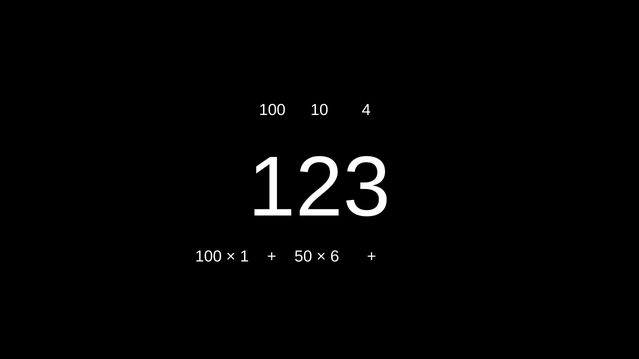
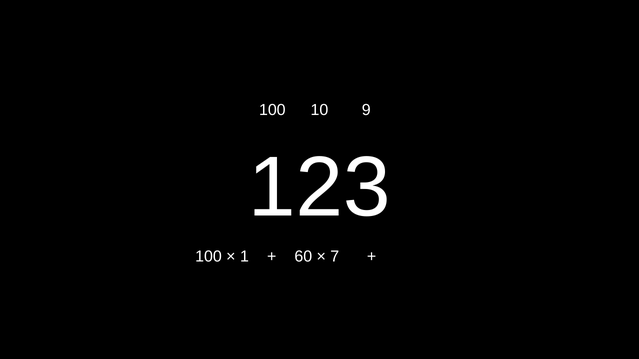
4: 4 -> 9
50: 50 -> 60
6: 6 -> 7
